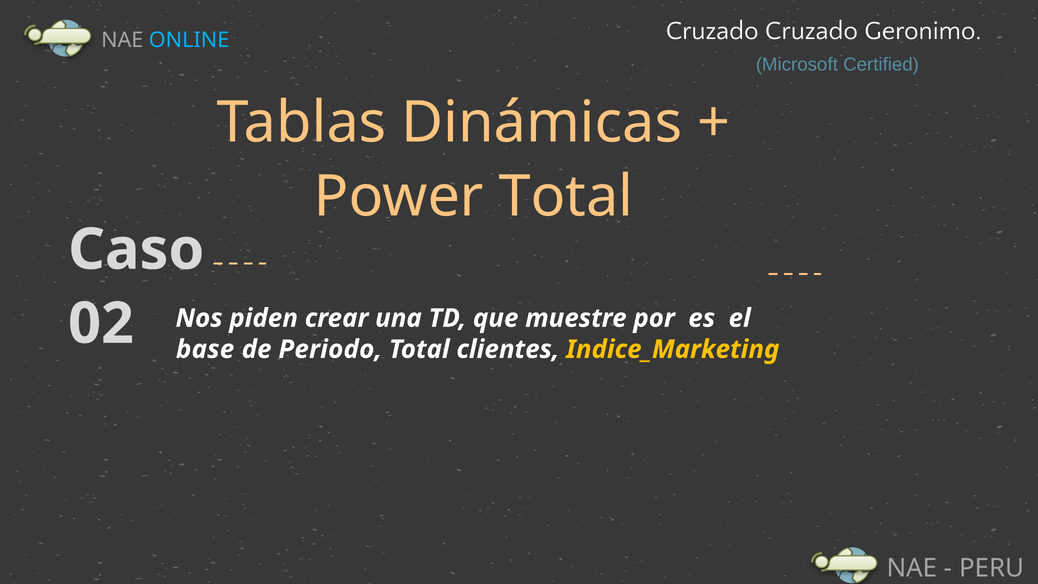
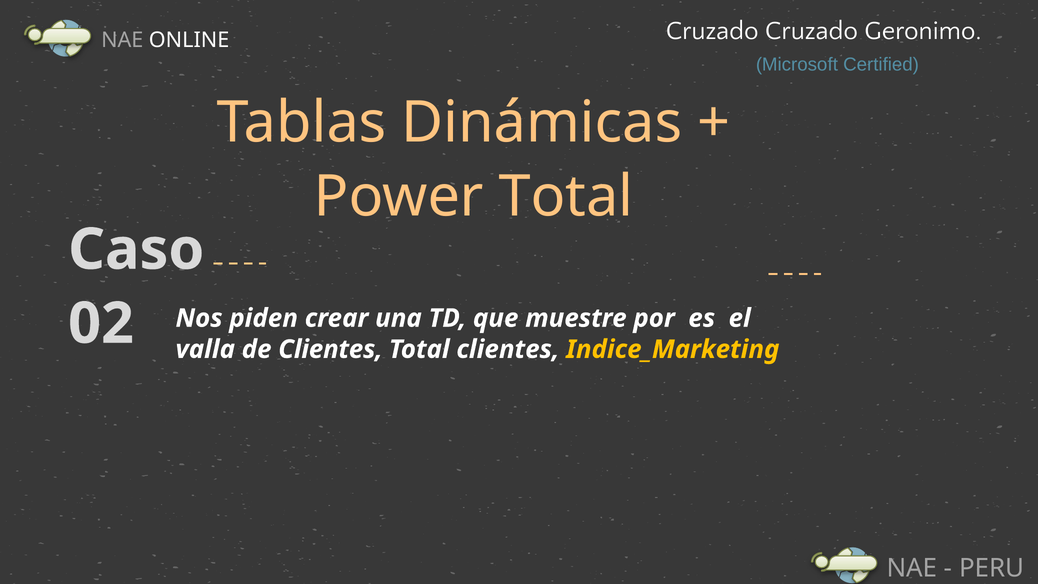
ONLINE colour: light blue -> white
base: base -> valla
de Periodo: Periodo -> Clientes
